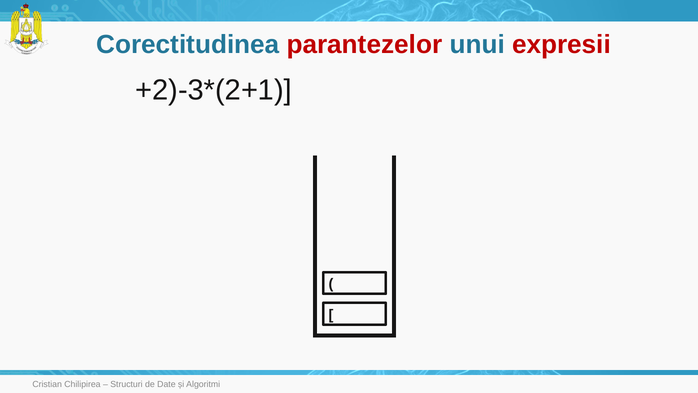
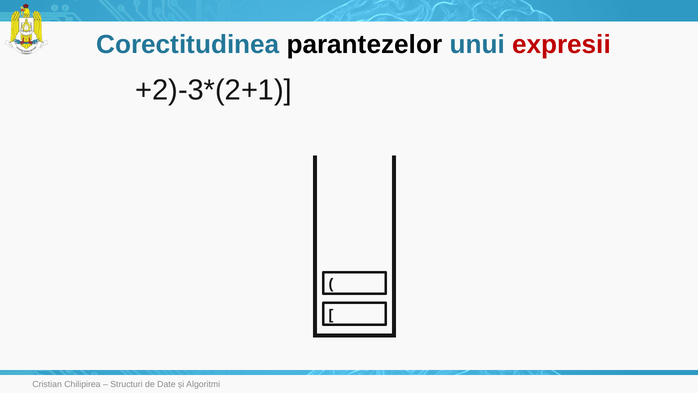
parantezelor colour: red -> black
